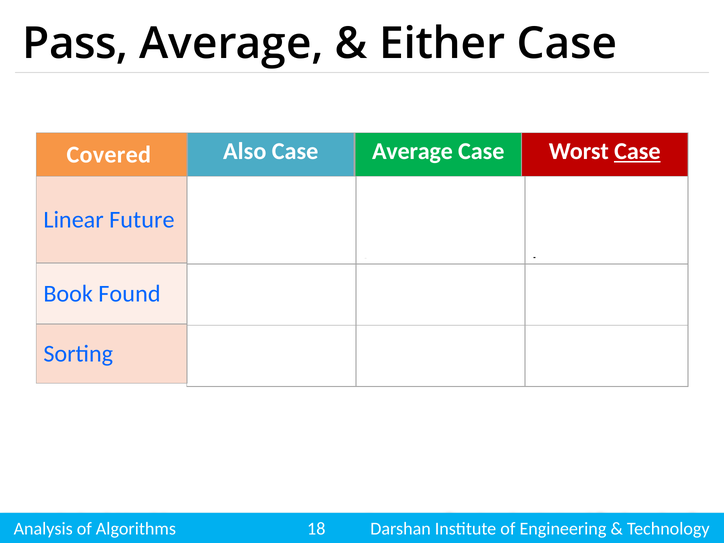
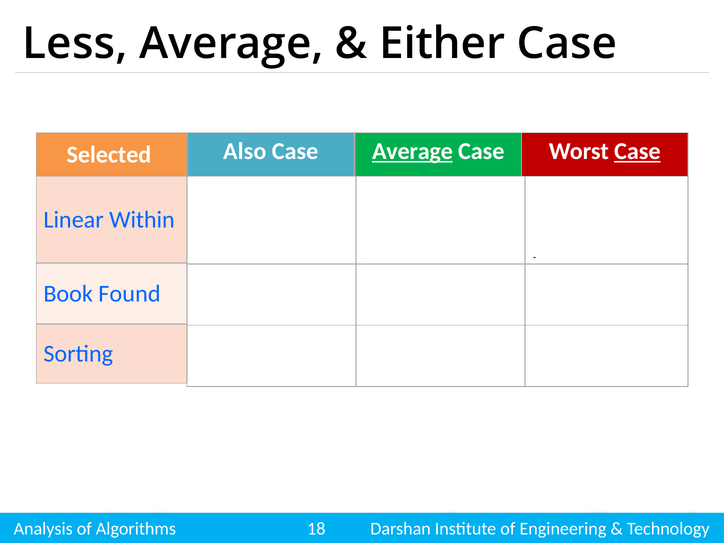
Pass: Pass -> Less
Average at (412, 151) underline: none -> present
Covered: Covered -> Selected
Future: Future -> Within
